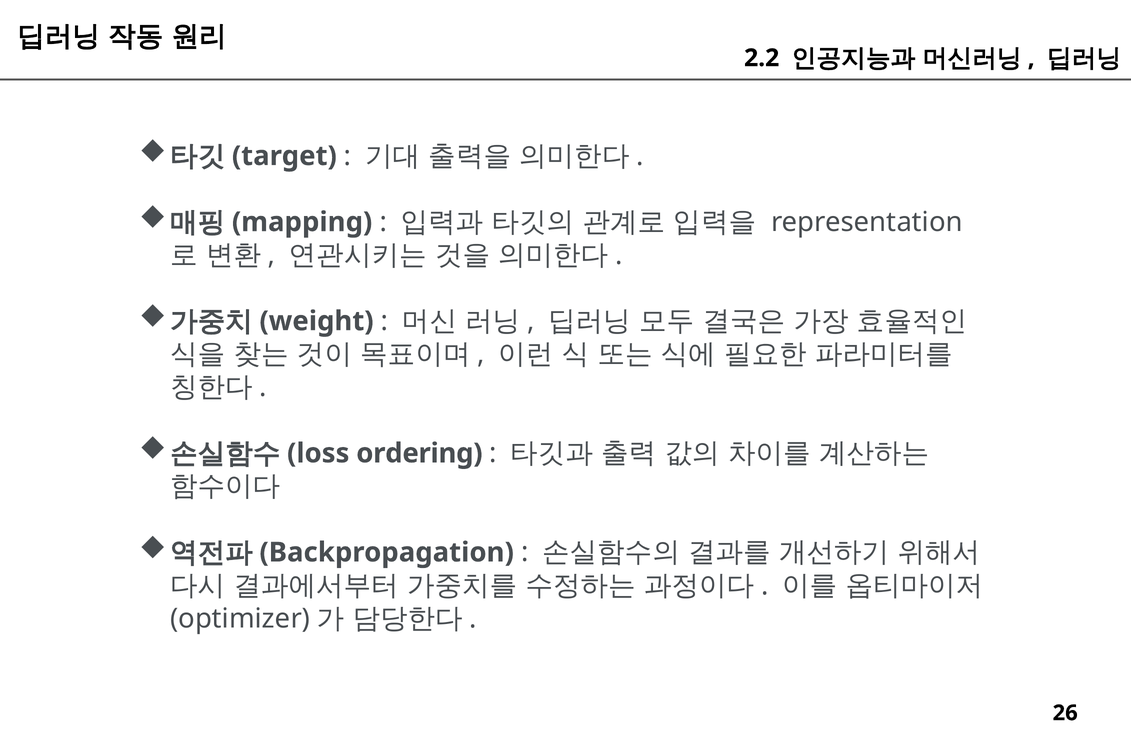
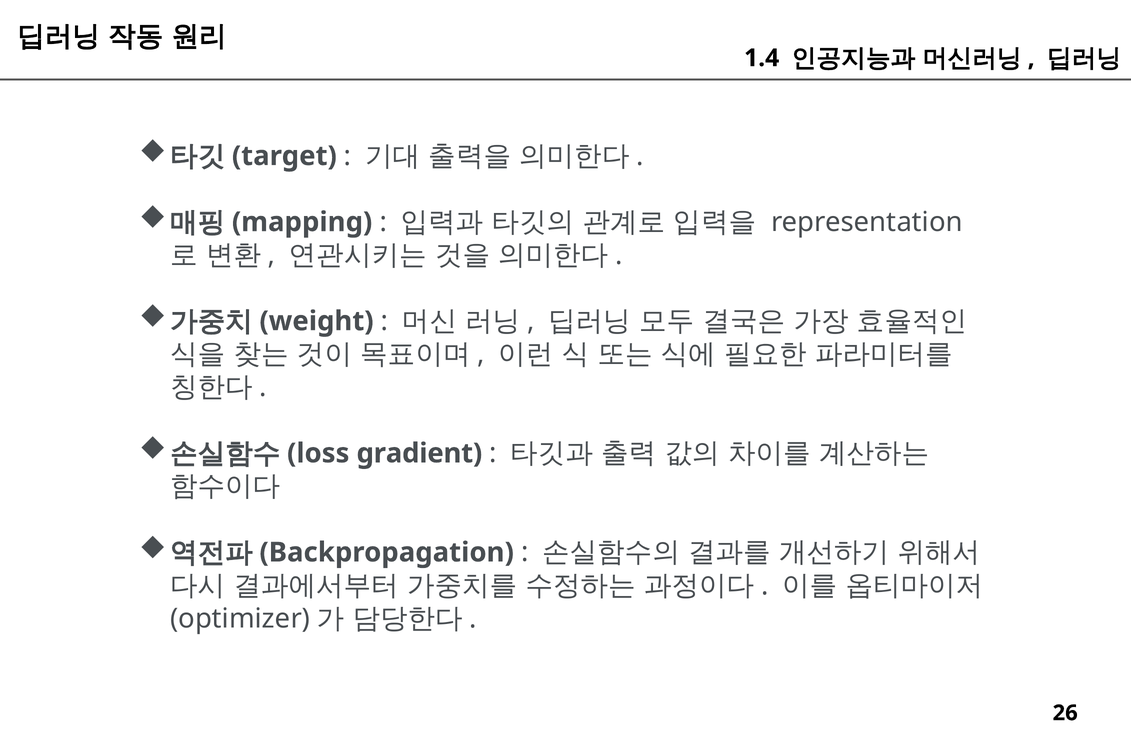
2.2: 2.2 -> 1.4
ordering: ordering -> gradient
